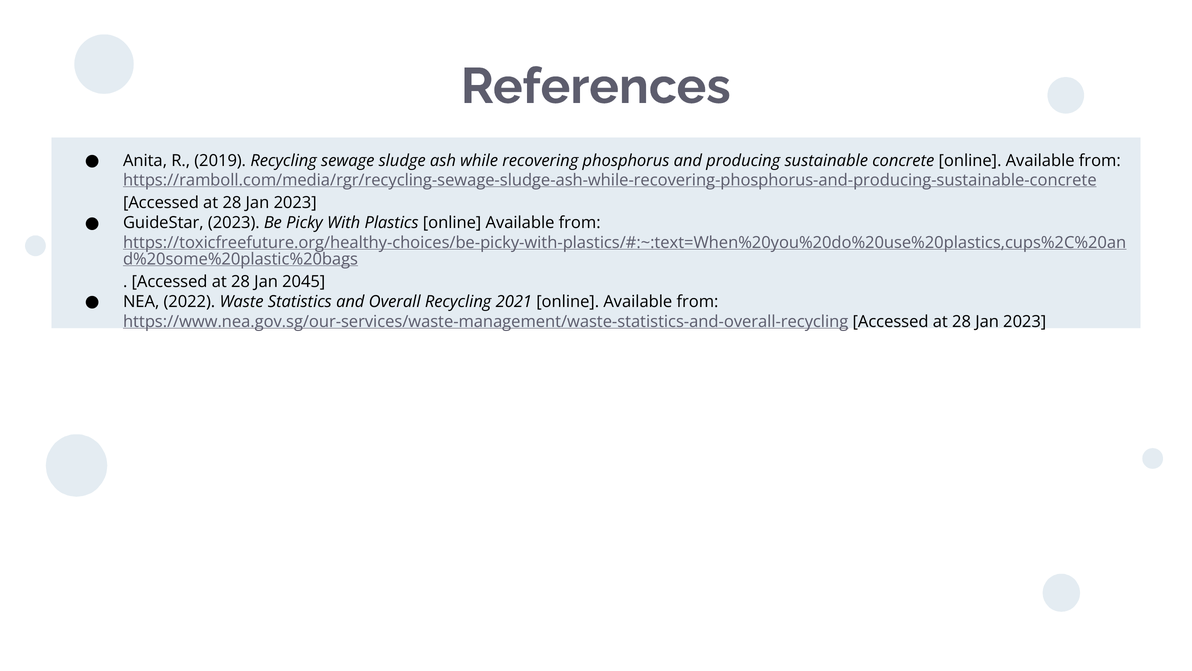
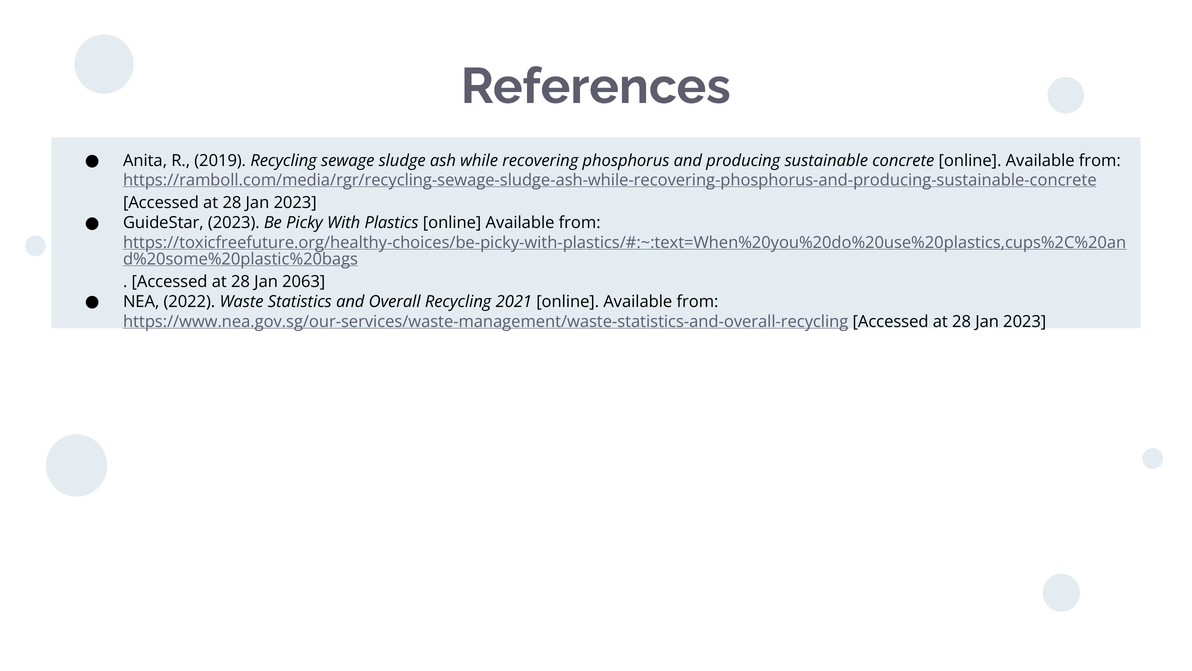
2045: 2045 -> 2063
